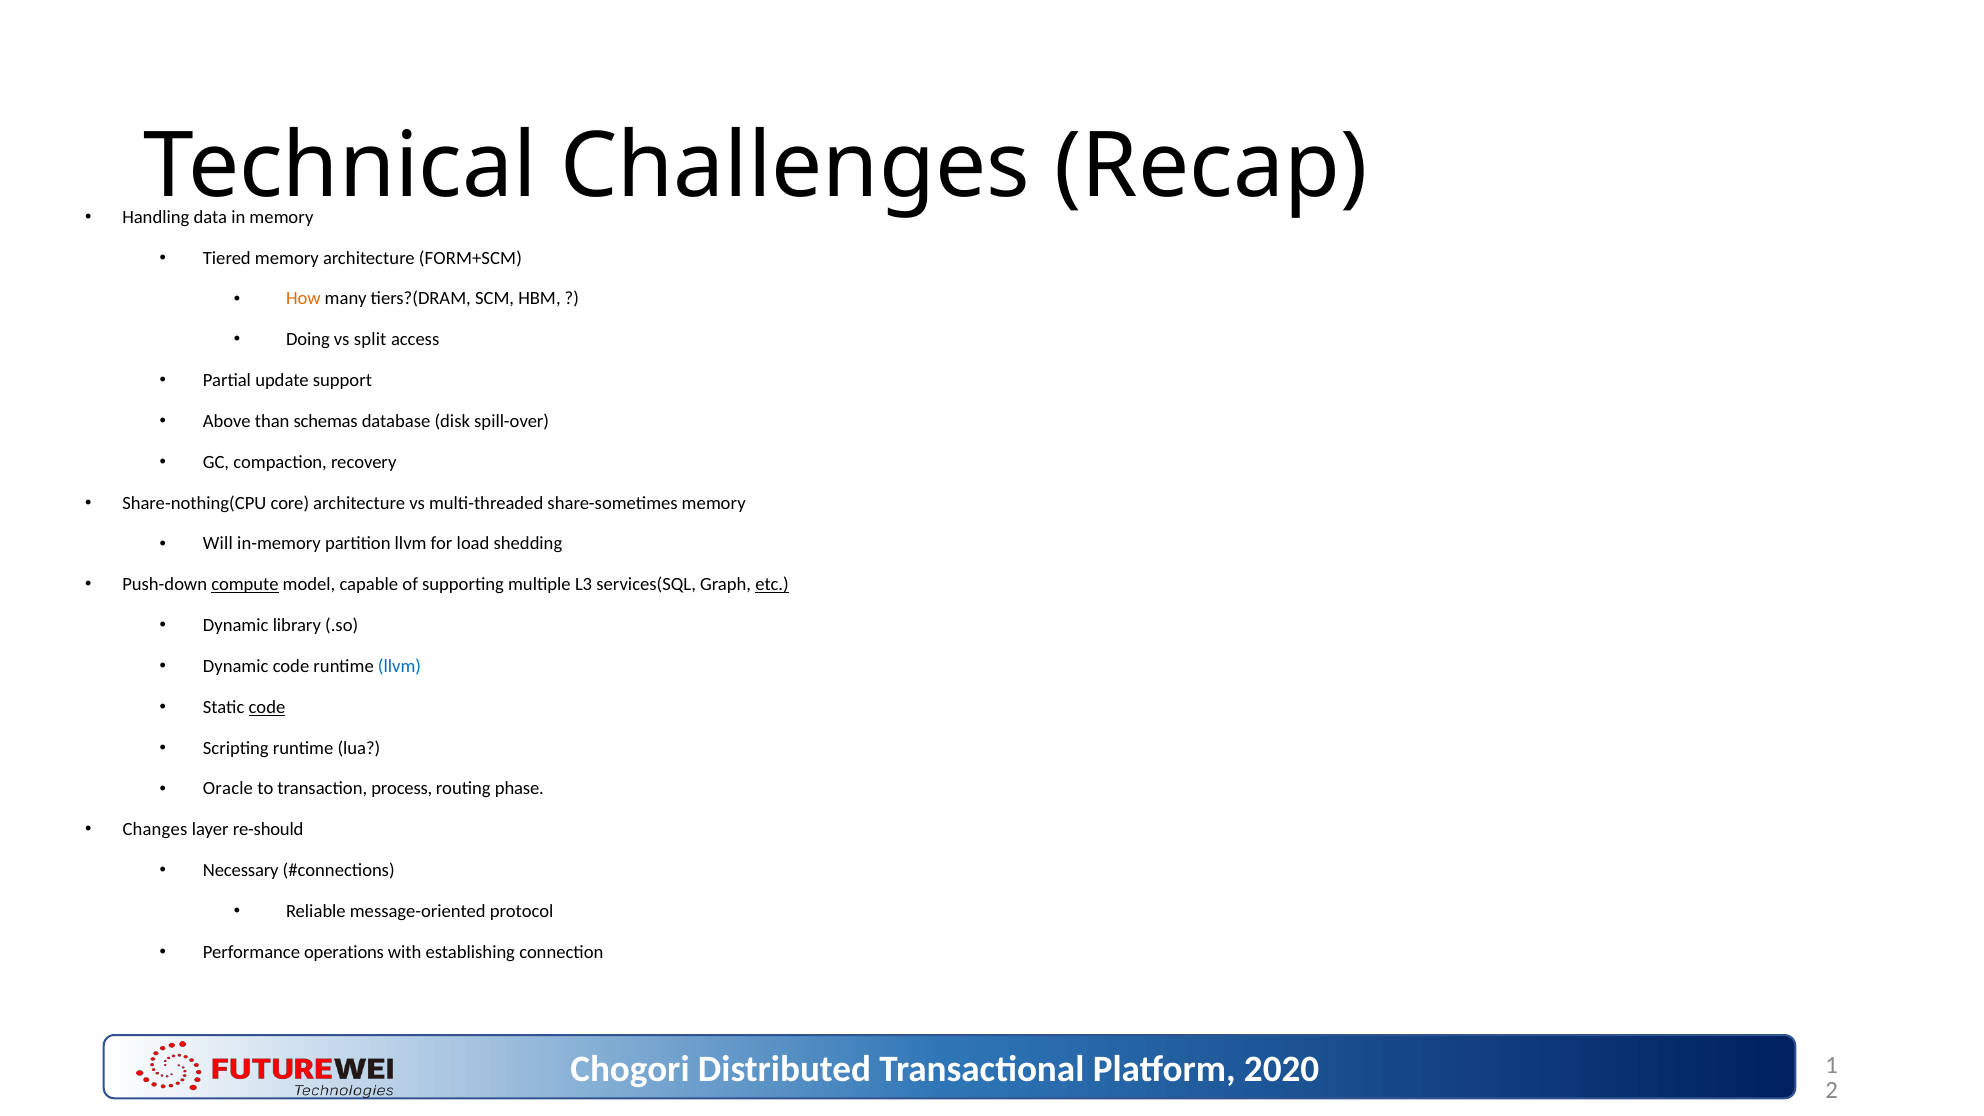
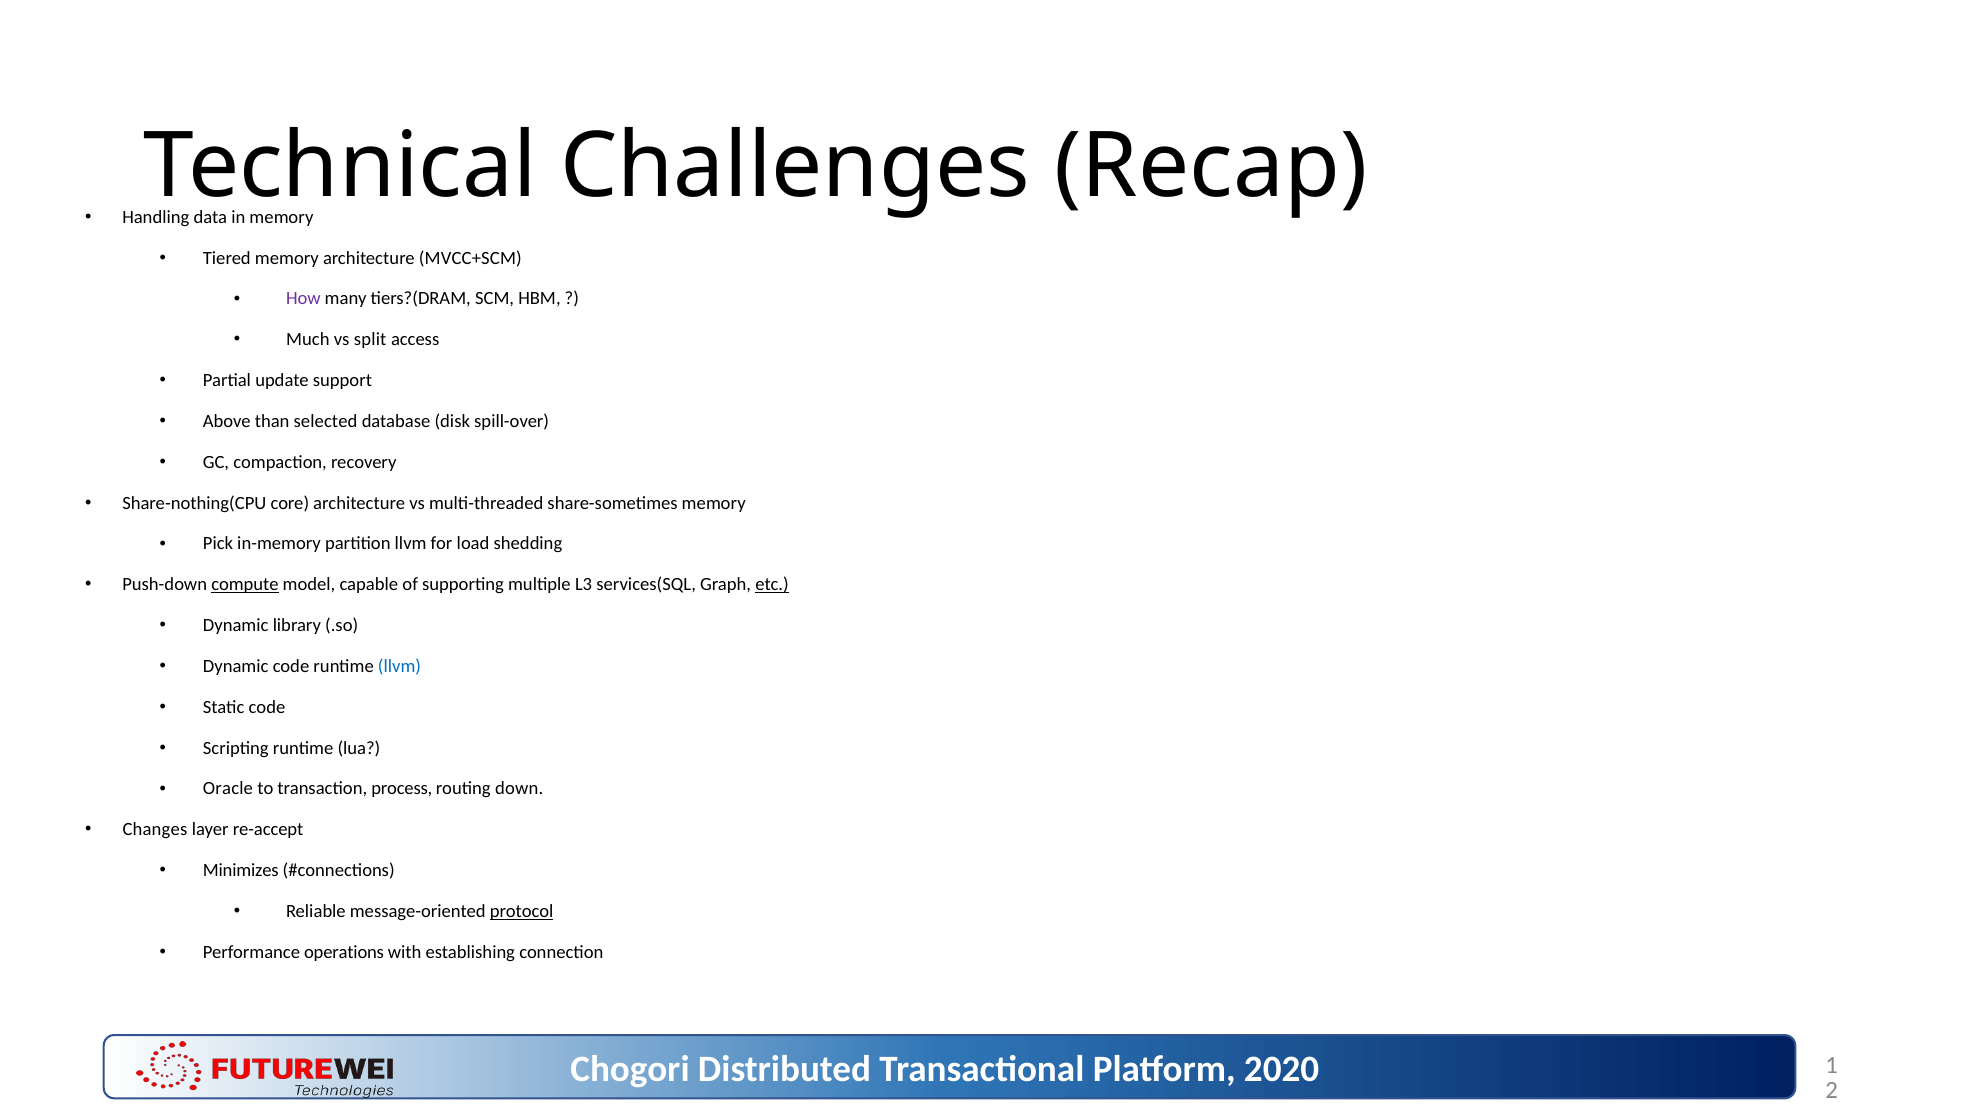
FORM+SCM: FORM+SCM -> MVCC+SCM
How colour: orange -> purple
Doing: Doing -> Much
schemas: schemas -> selected
Will: Will -> Pick
code at (267, 707) underline: present -> none
phase: phase -> down
re-should: re-should -> re-accept
Necessary: Necessary -> Minimizes
protocol underline: none -> present
